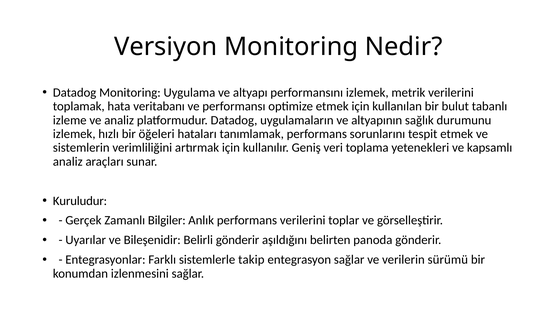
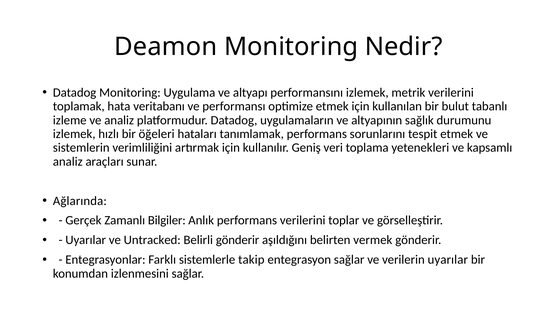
Versiyon: Versiyon -> Deamon
Kuruludur: Kuruludur -> Ağlarında
Bileşenidir: Bileşenidir -> Untracked
panoda: panoda -> vermek
verilerin sürümü: sürümü -> uyarılar
